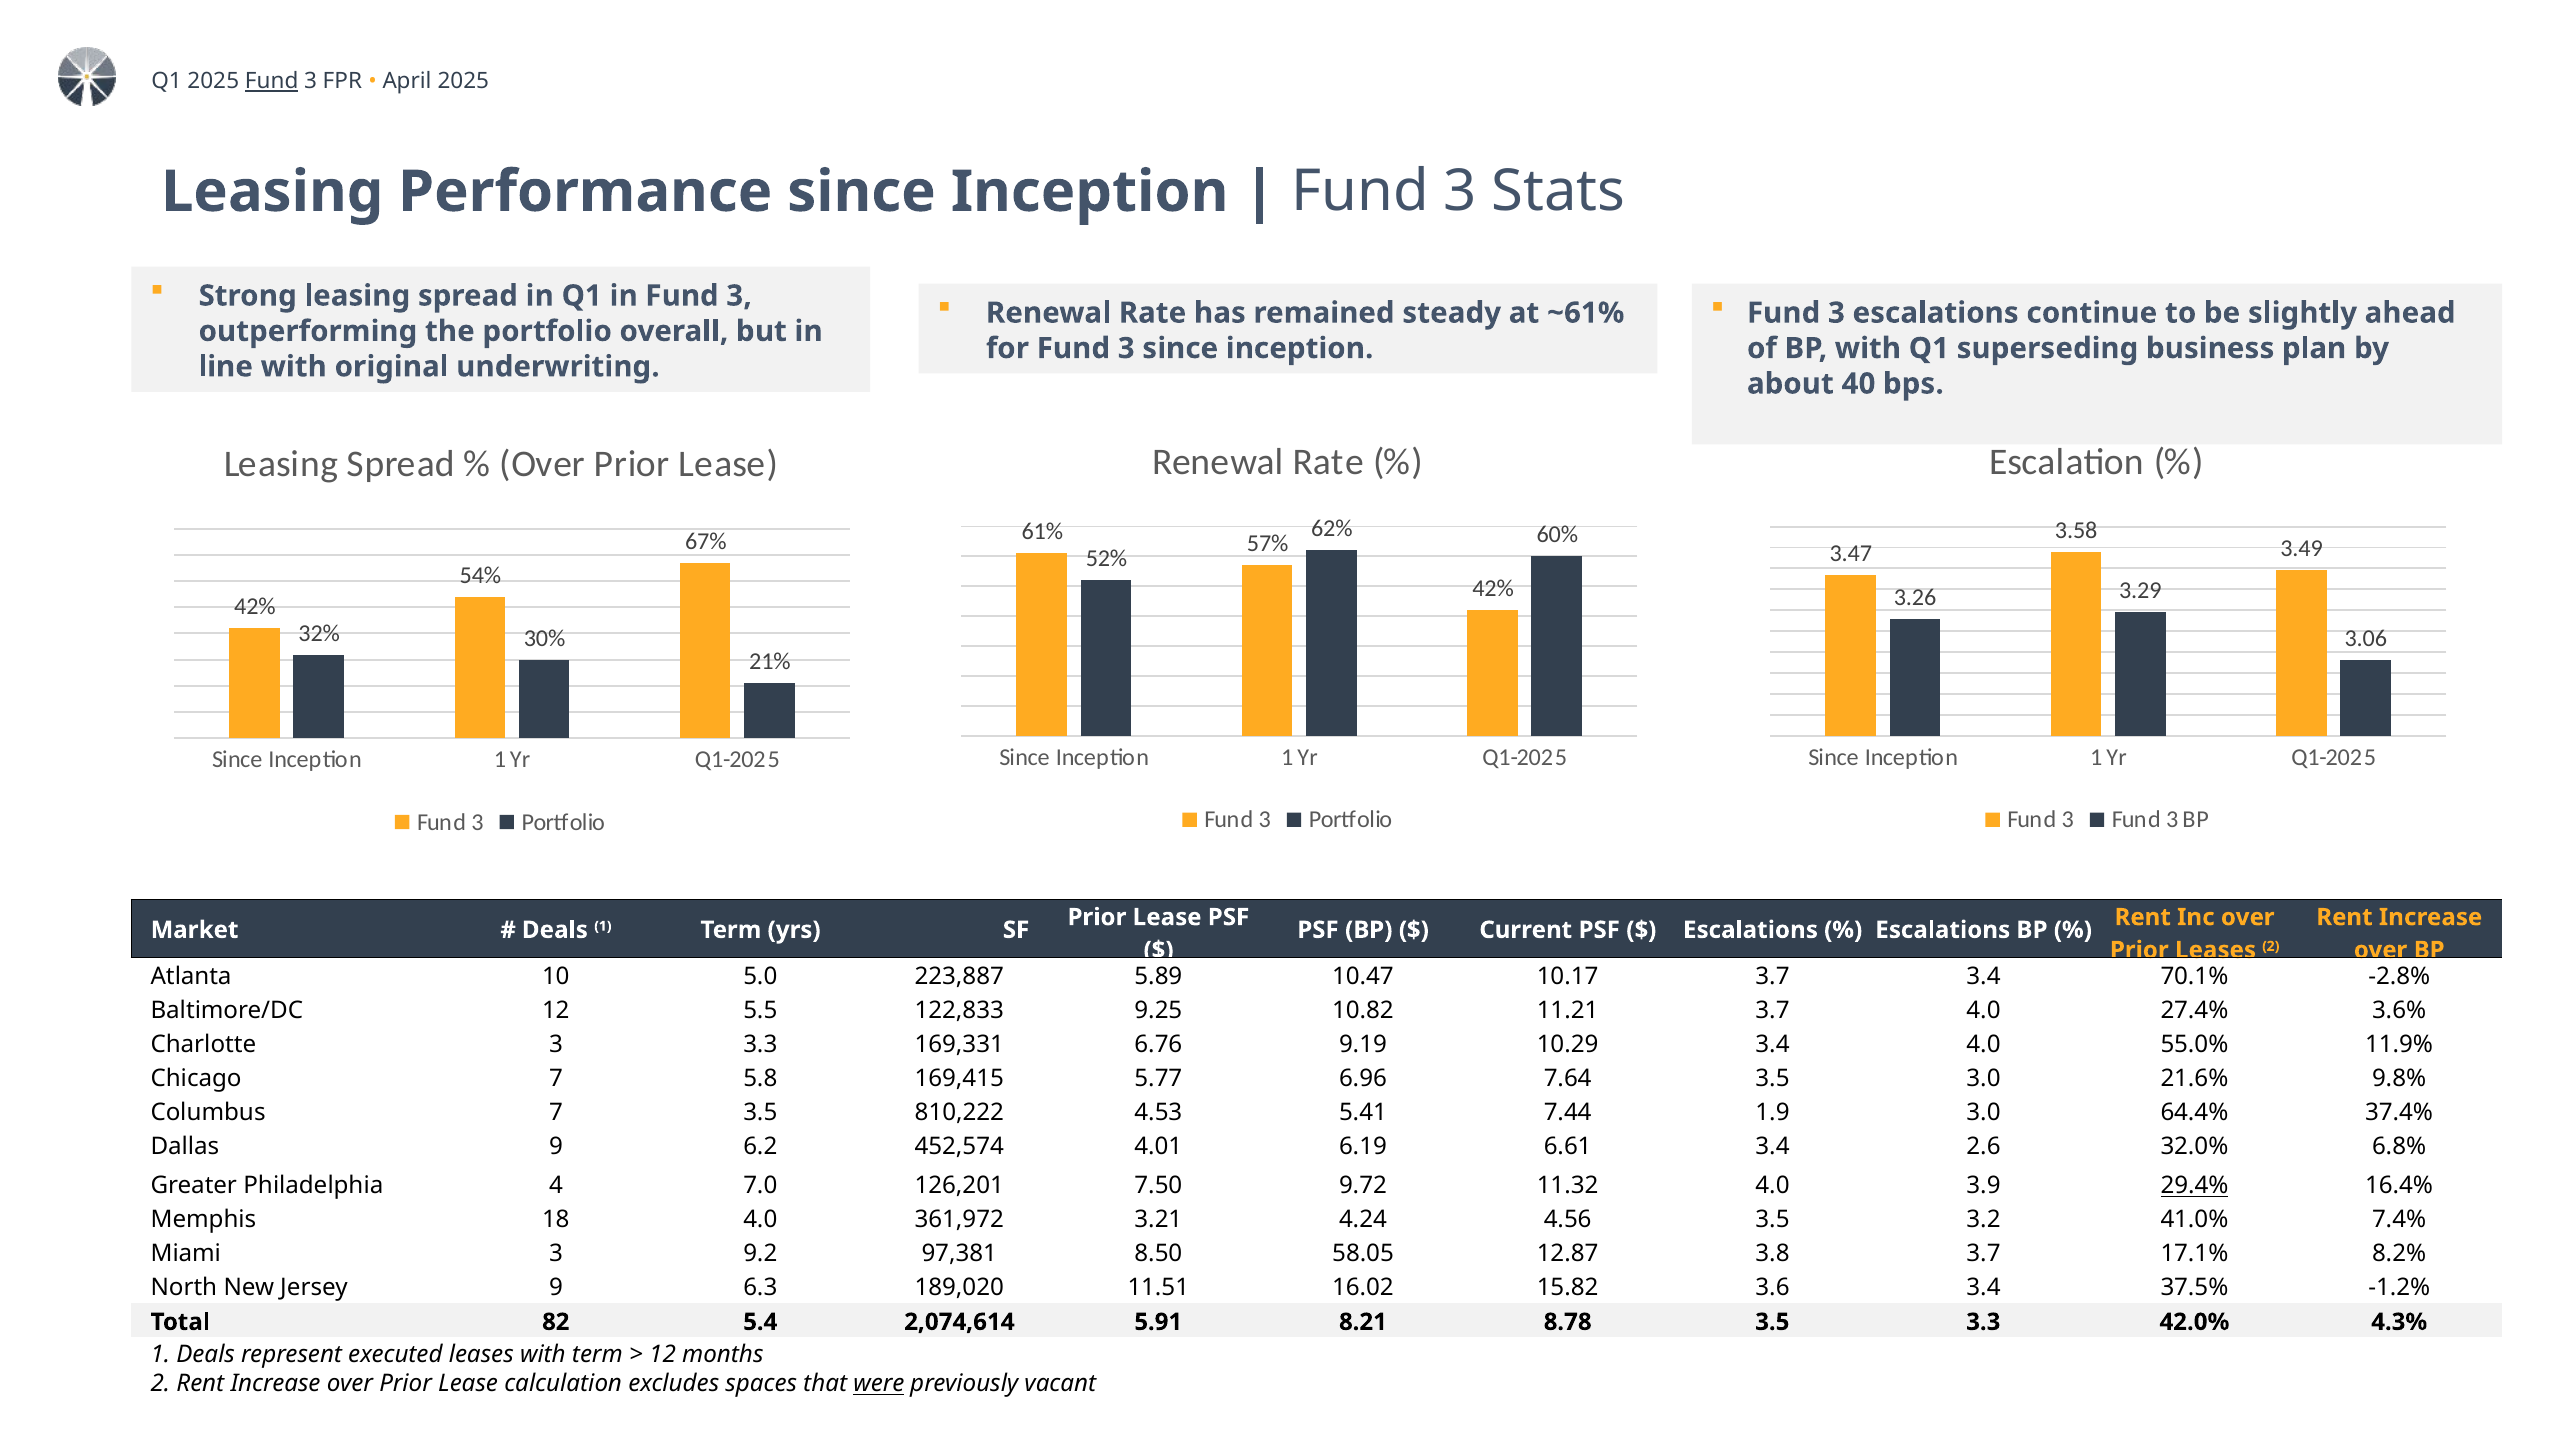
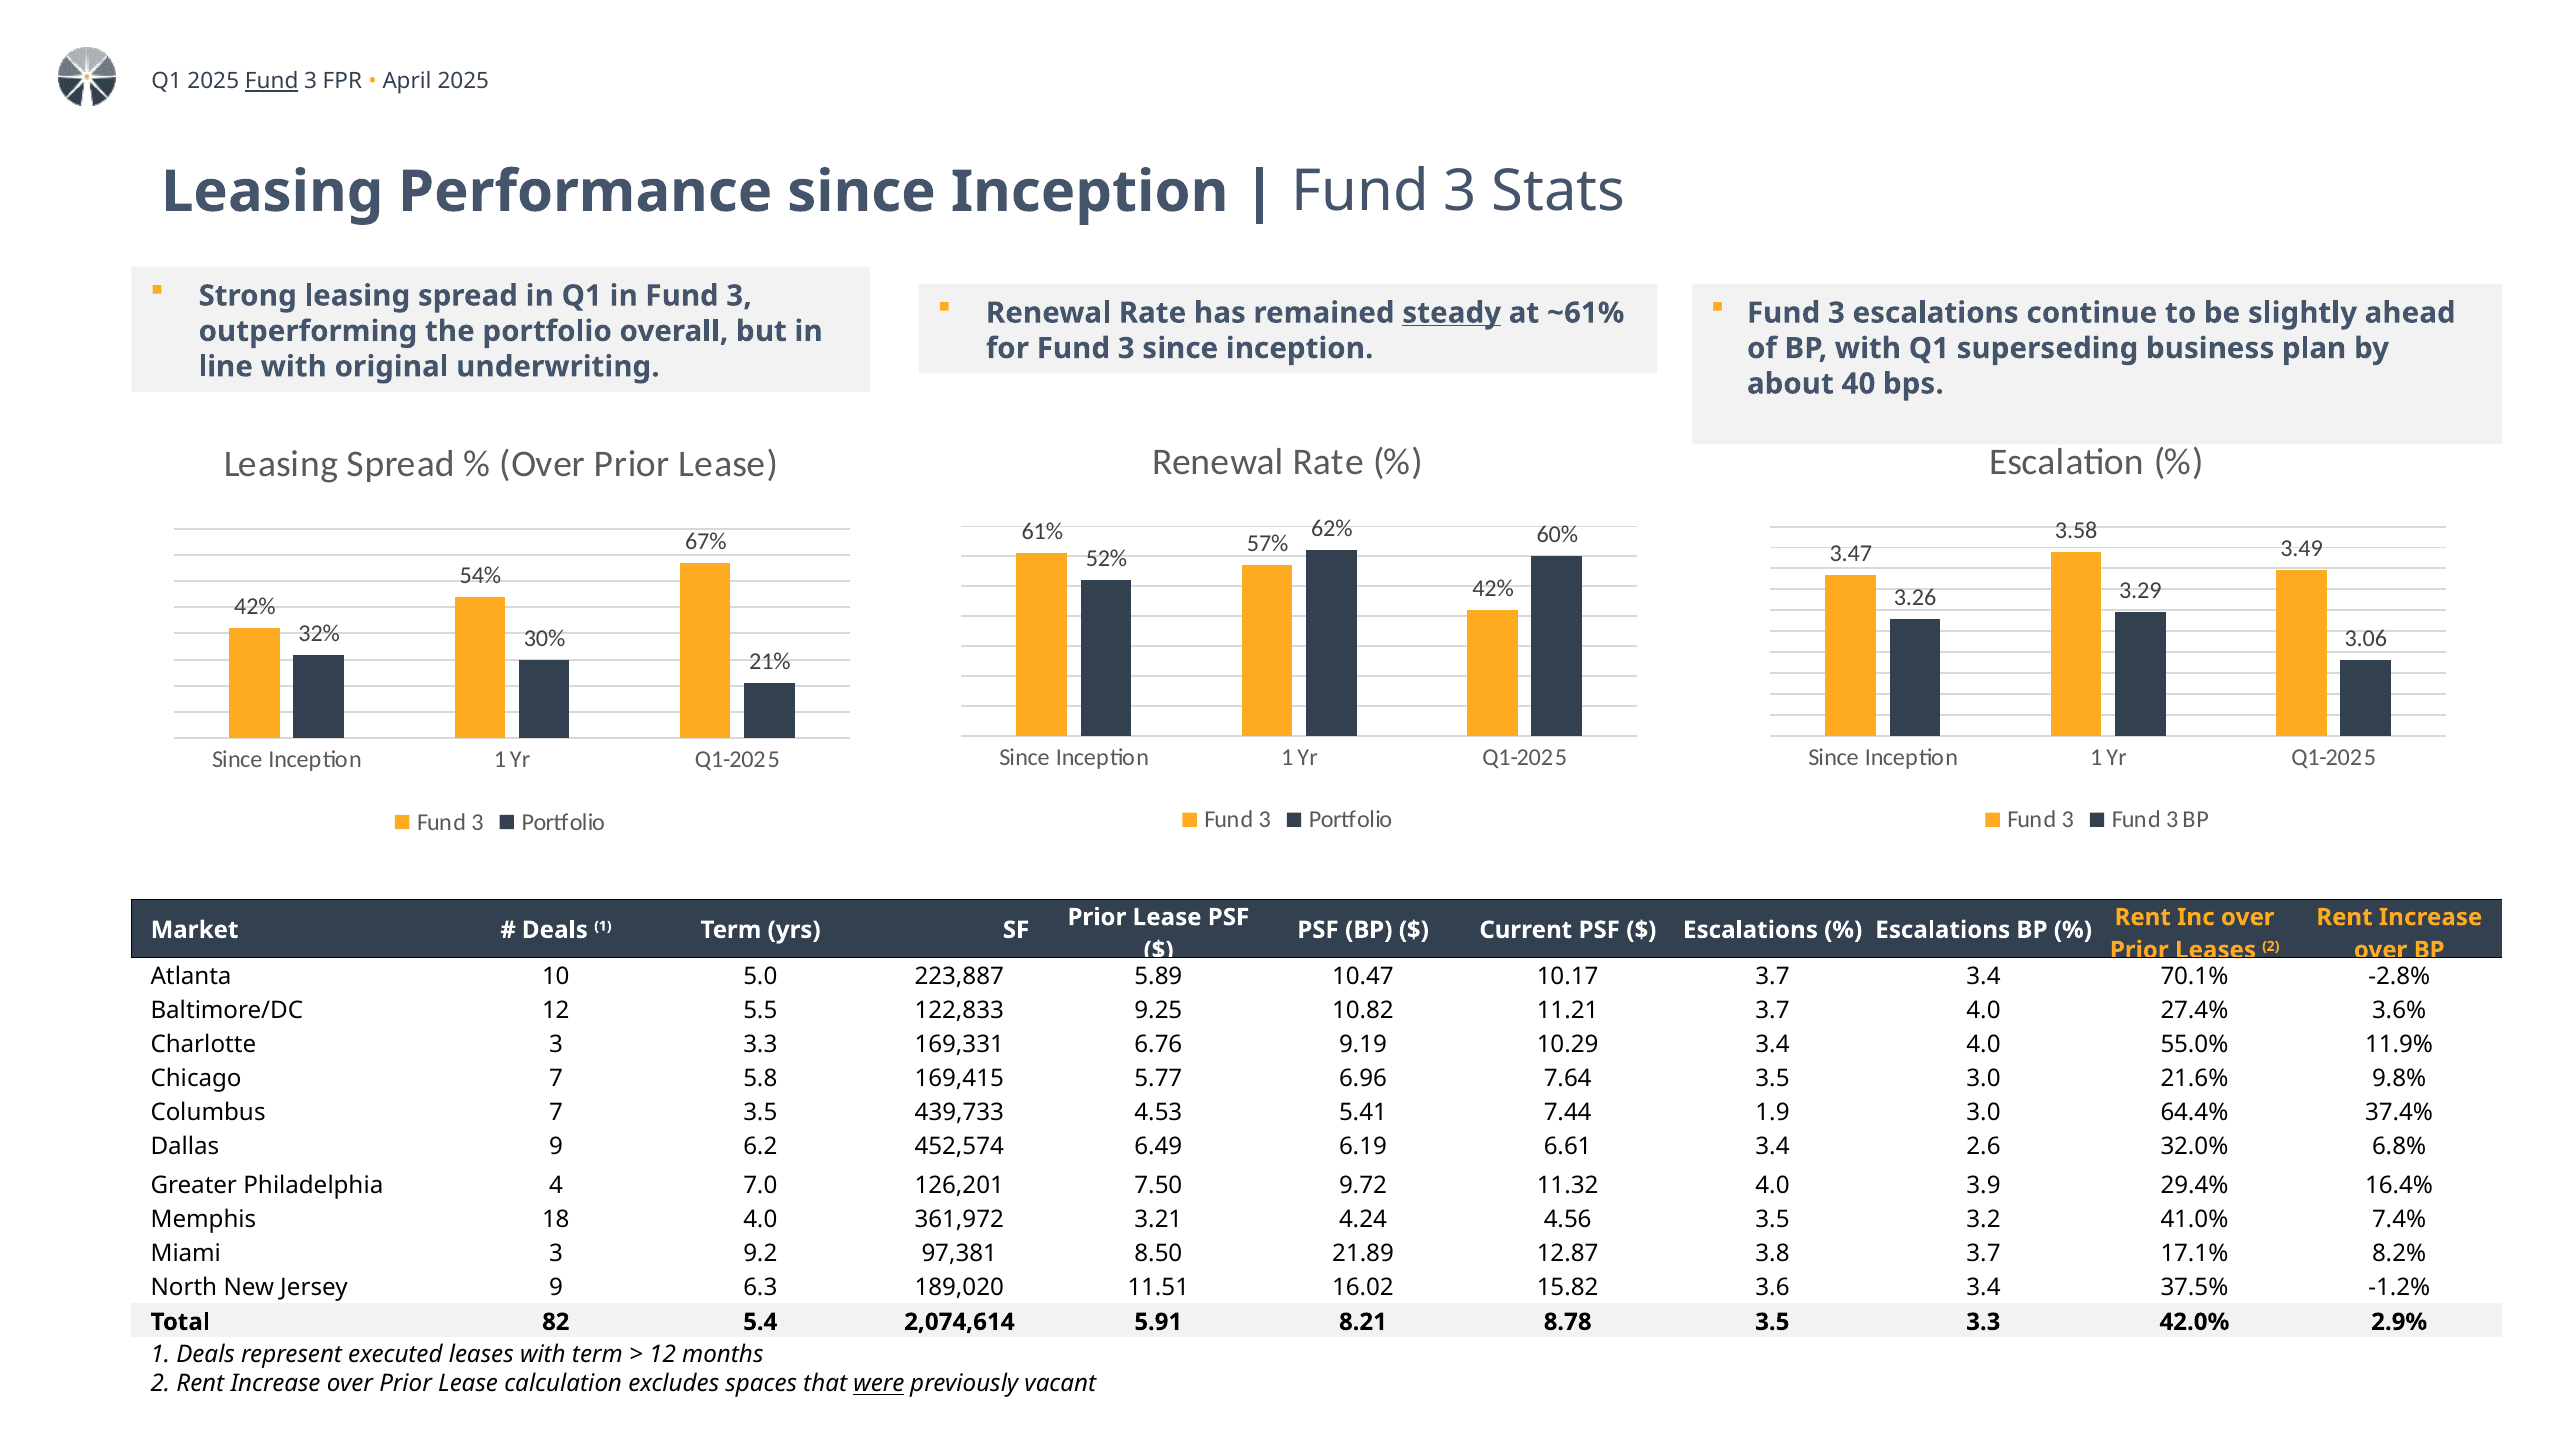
steady underline: none -> present
810,222: 810,222 -> 439,733
4.01: 4.01 -> 6.49
29.4% underline: present -> none
58.05: 58.05 -> 21.89
4.3%: 4.3% -> 2.9%
